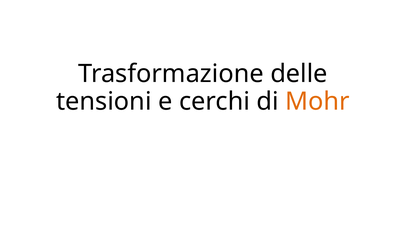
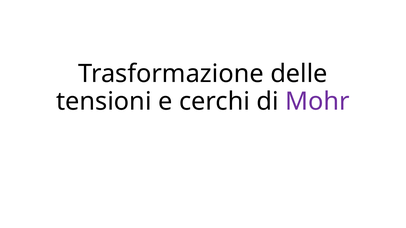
Mohr colour: orange -> purple
